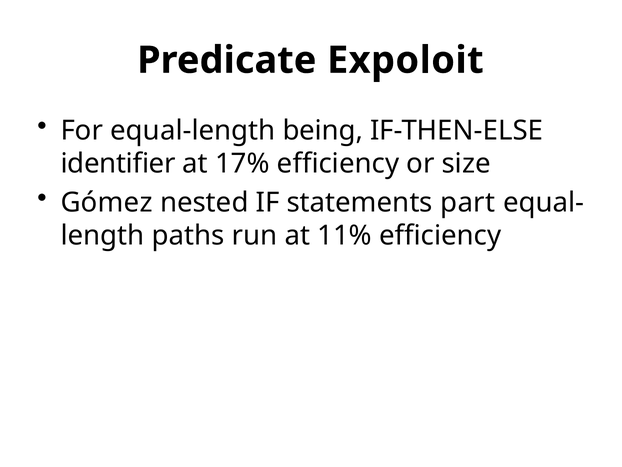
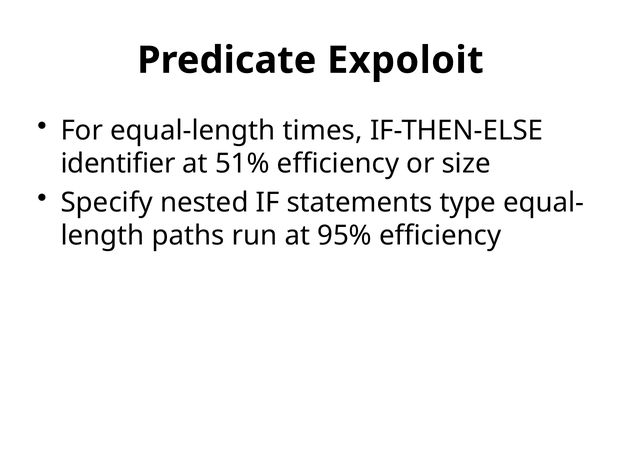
being: being -> times
17%: 17% -> 51%
Gómez: Gómez -> Specify
part: part -> type
11%: 11% -> 95%
